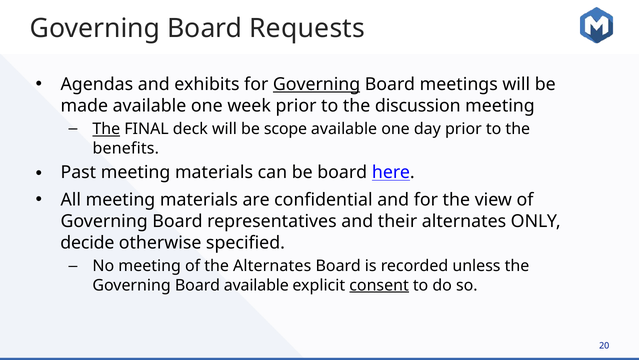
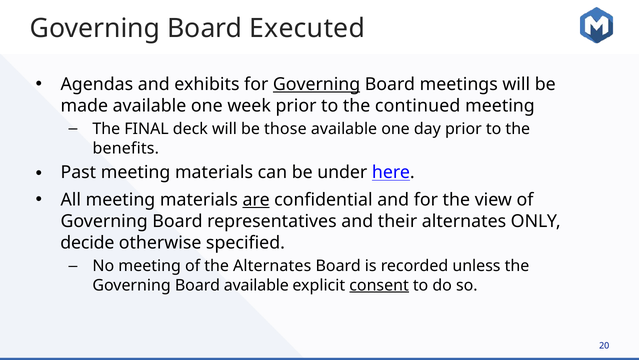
Requests: Requests -> Executed
discussion: discussion -> continued
The at (106, 129) underline: present -> none
scope: scope -> those
be board: board -> under
are underline: none -> present
